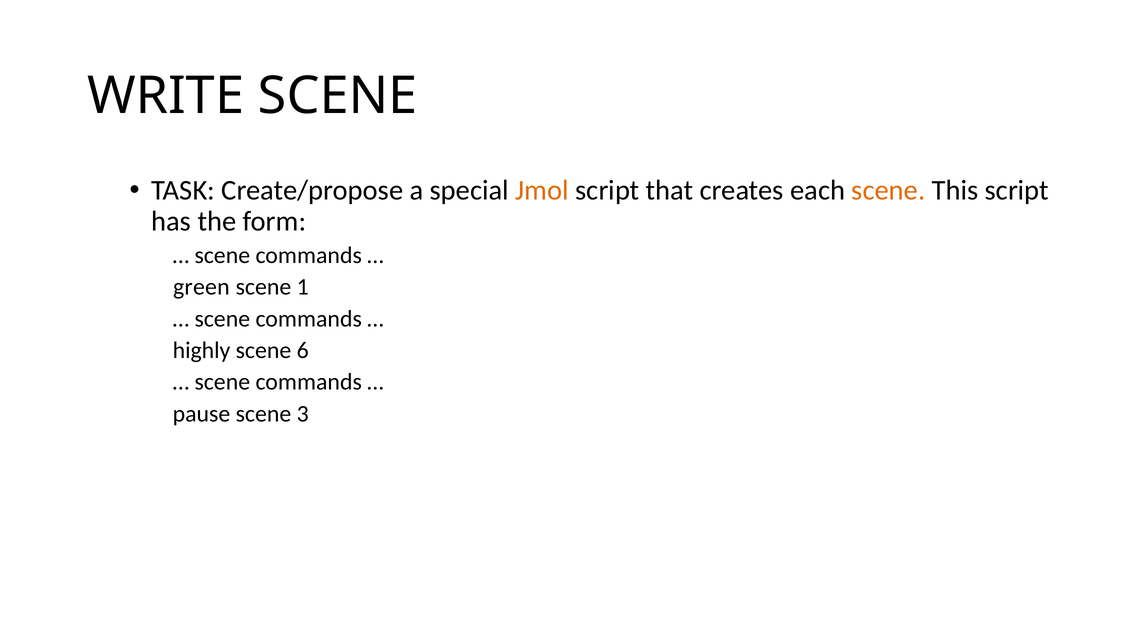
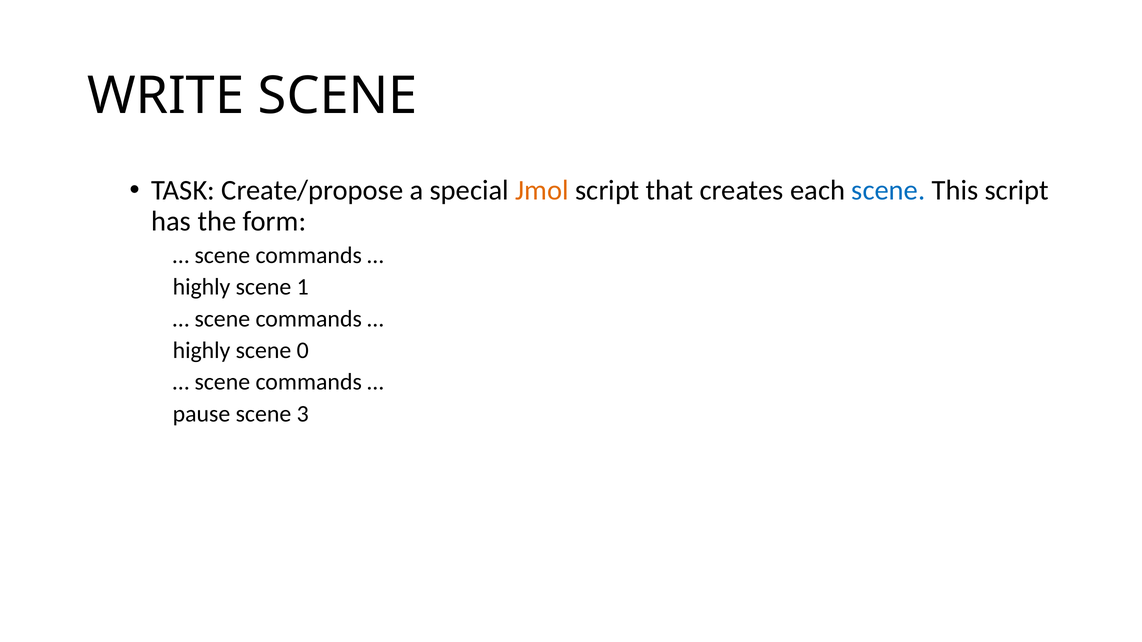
scene at (888, 191) colour: orange -> blue
green at (201, 287): green -> highly
6: 6 -> 0
